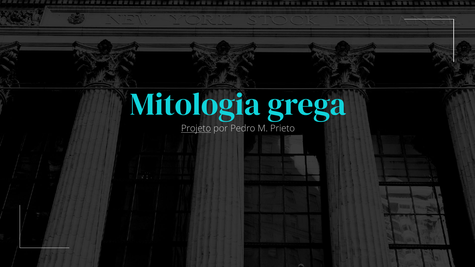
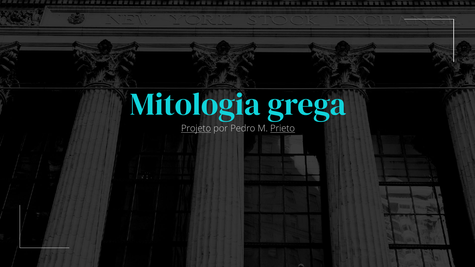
Prieto underline: none -> present
